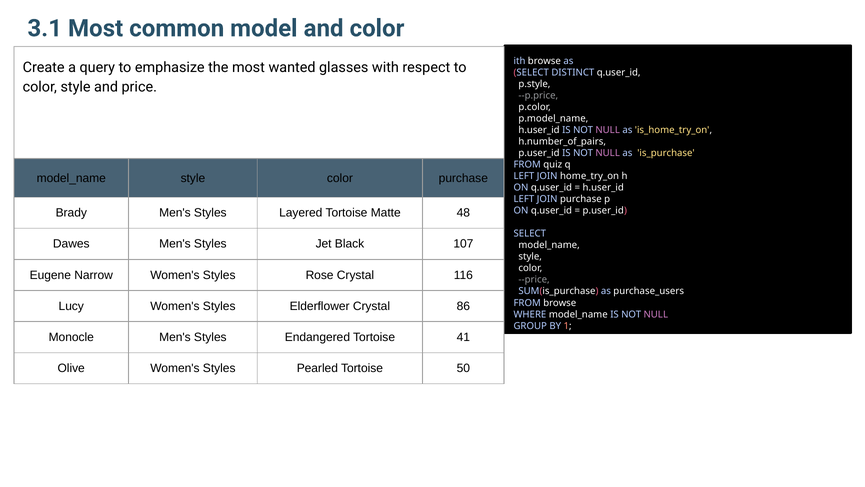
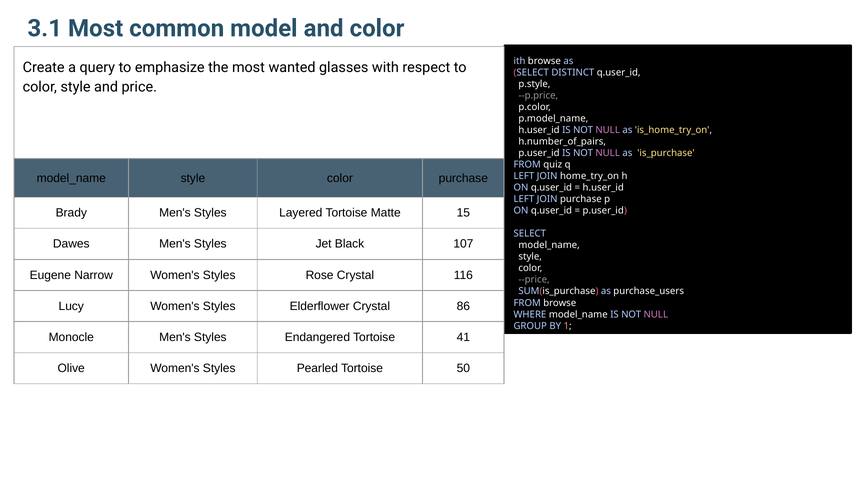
48: 48 -> 15
